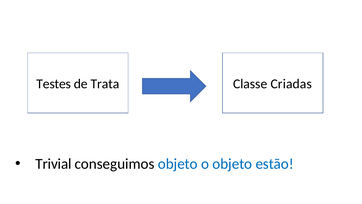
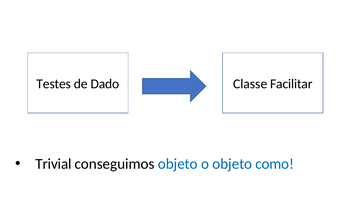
Trata: Trata -> Dado
Criadas: Criadas -> Facilitar
estão: estão -> como
